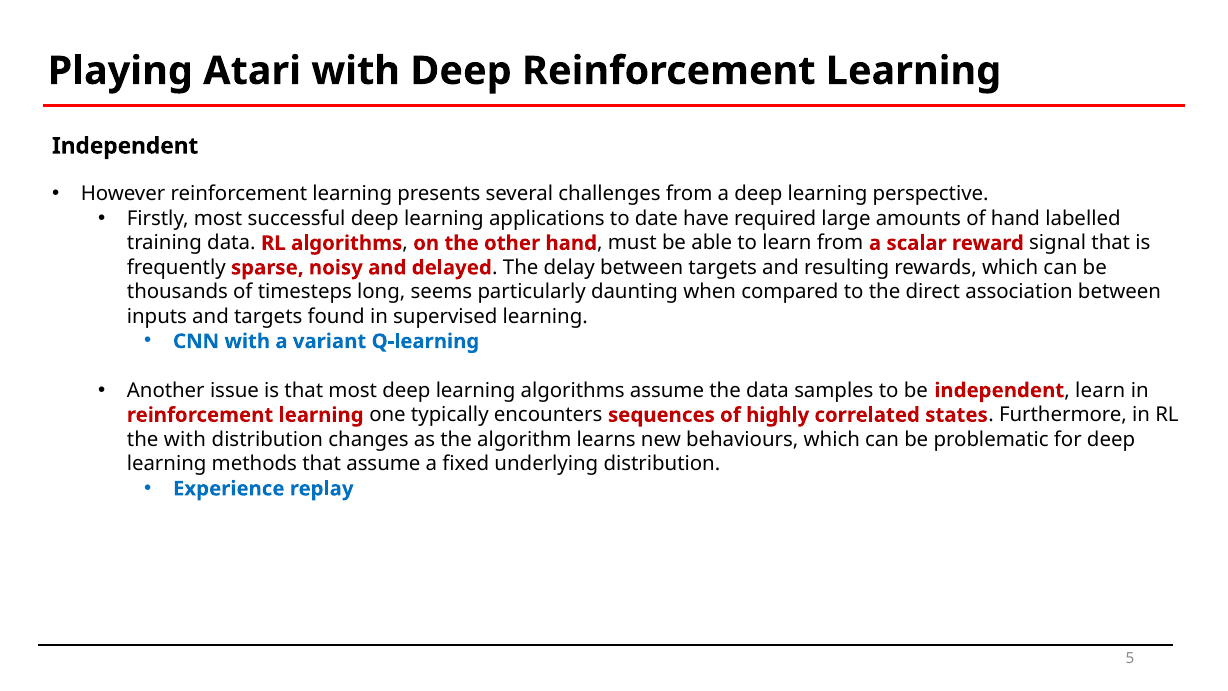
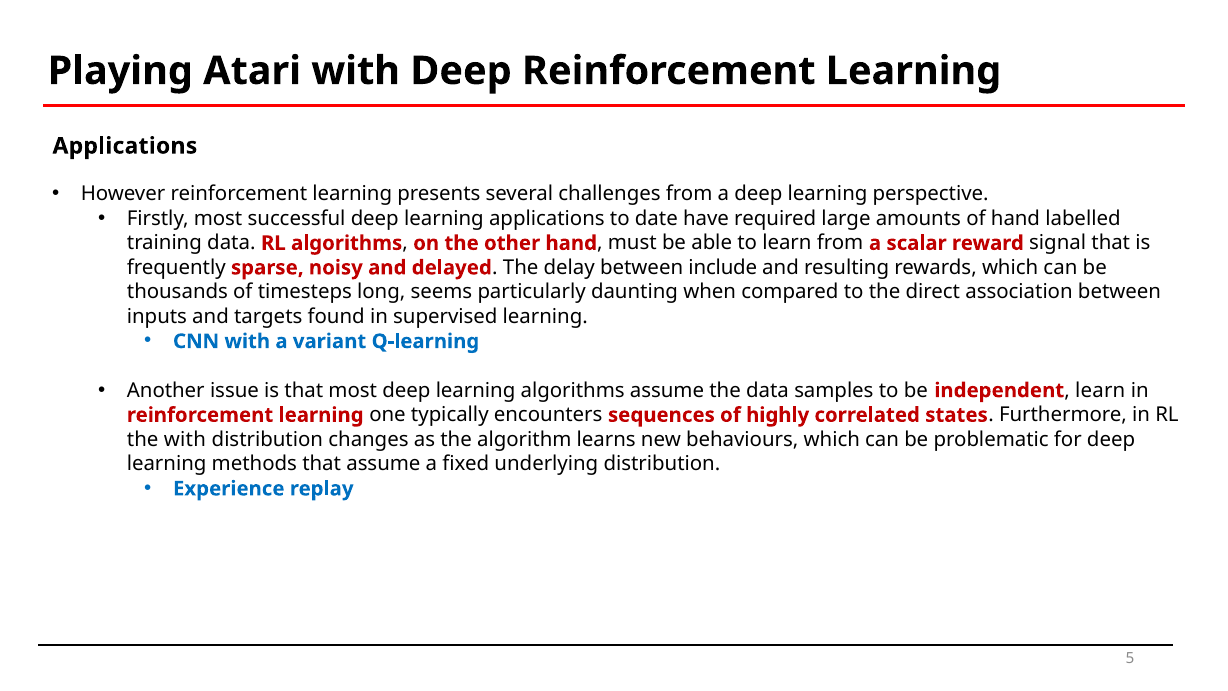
Independent at (125, 146): Independent -> Applications
between targets: targets -> include
